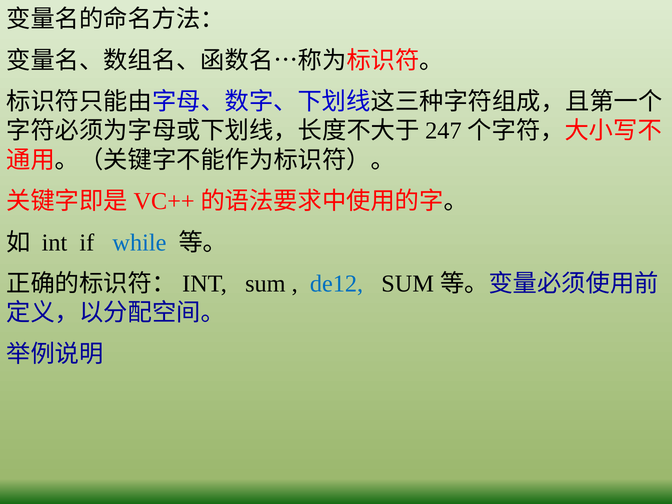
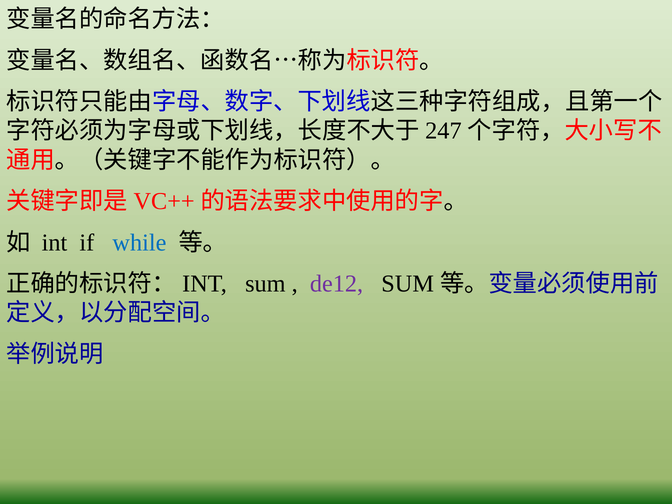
de12 colour: blue -> purple
